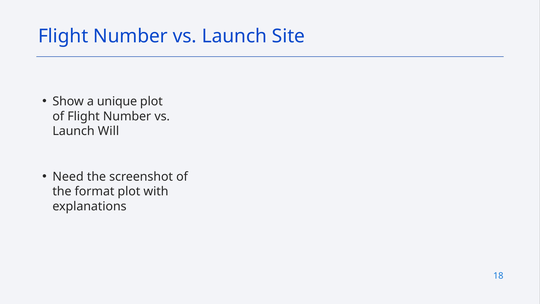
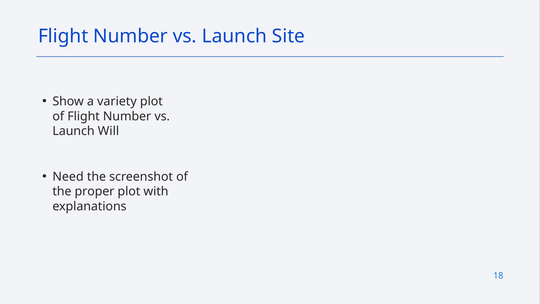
unique: unique -> variety
format: format -> proper
